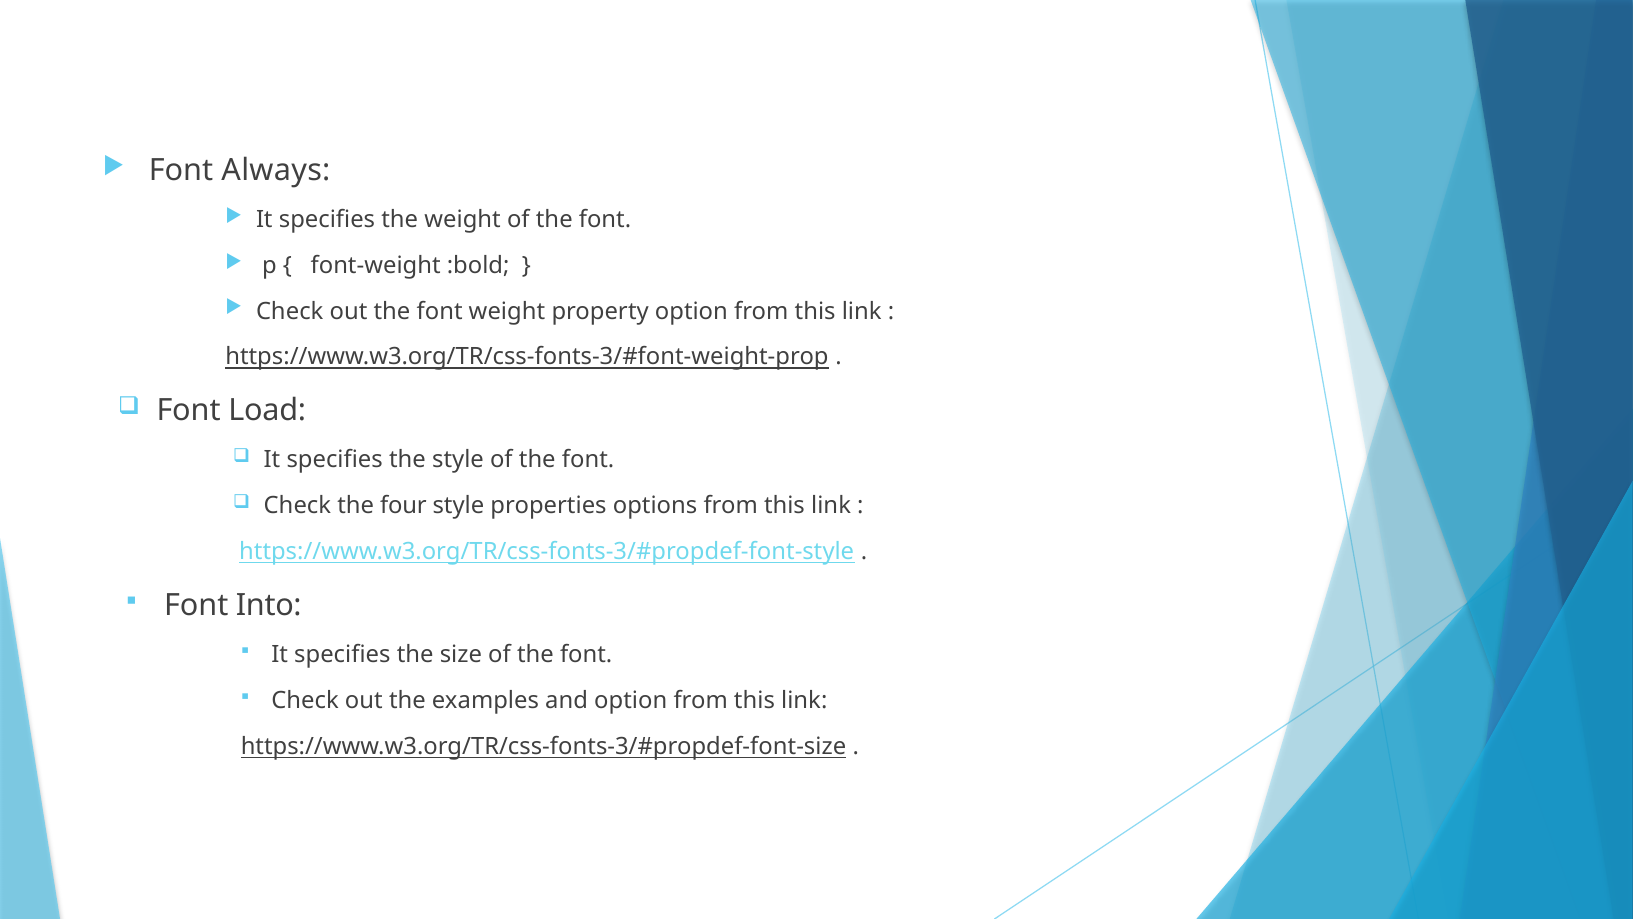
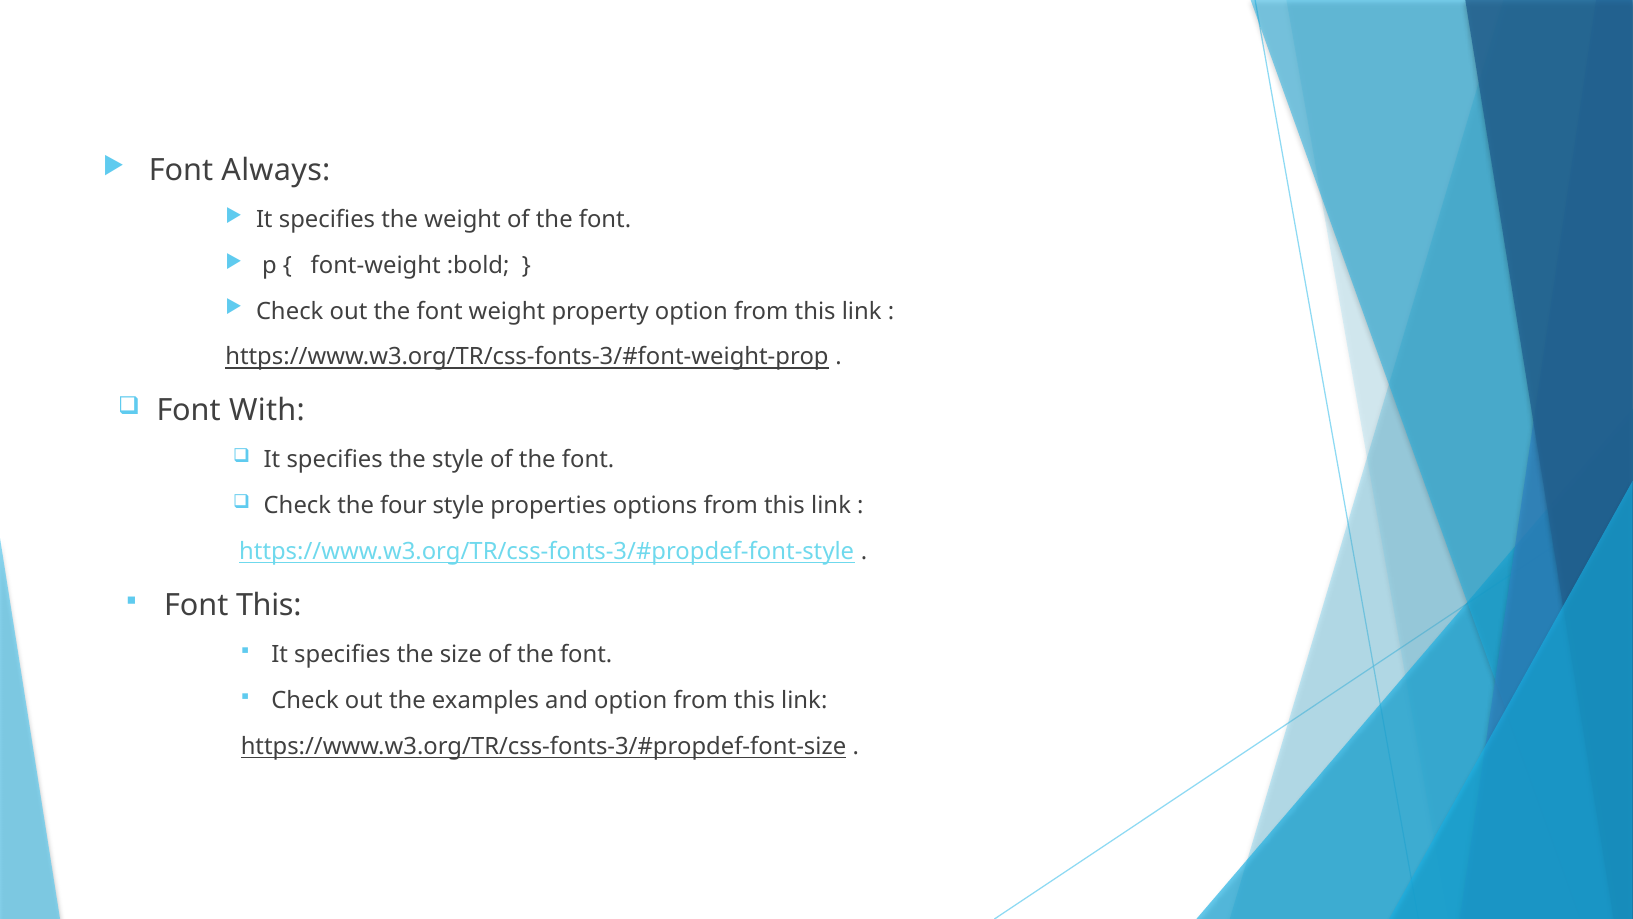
Load: Load -> With
Font Into: Into -> This
